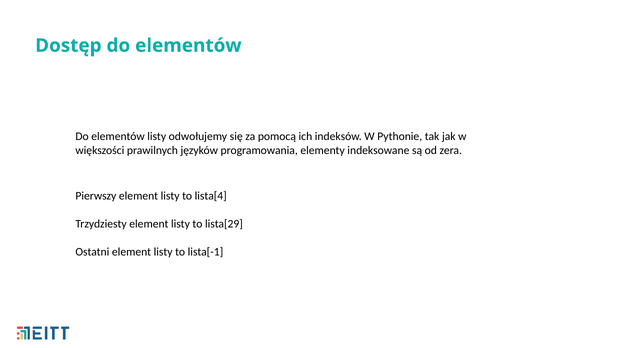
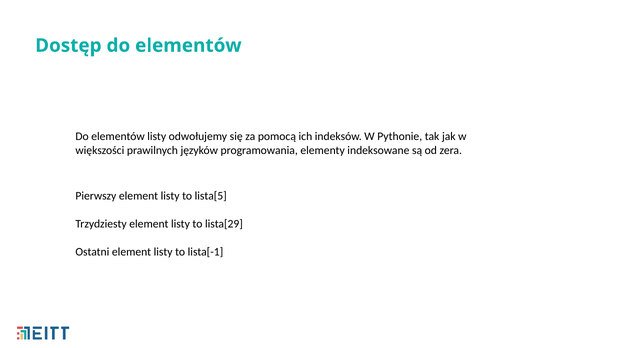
lista[4: lista[4 -> lista[5
